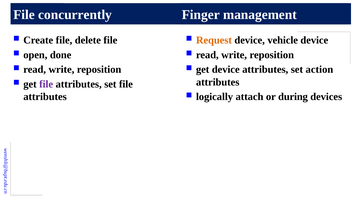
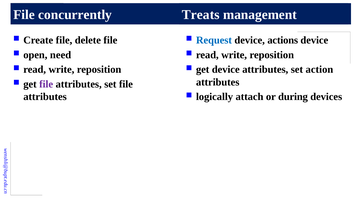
Finger: Finger -> Treats
Request colour: orange -> blue
vehicle: vehicle -> actions
done: done -> need
